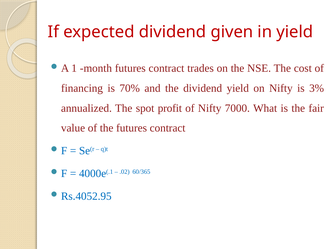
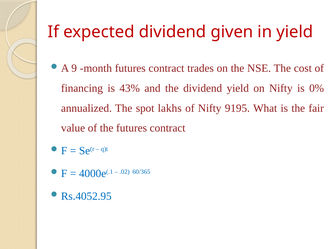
1: 1 -> 9
70%: 70% -> 43%
3%: 3% -> 0%
profit: profit -> lakhs
7000: 7000 -> 9195
